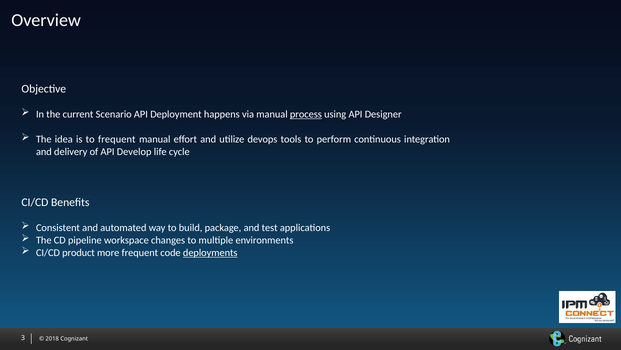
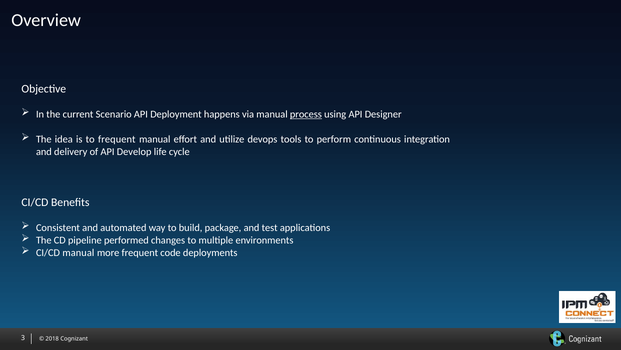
workspace: workspace -> performed
CI/CD product: product -> manual
deployments underline: present -> none
